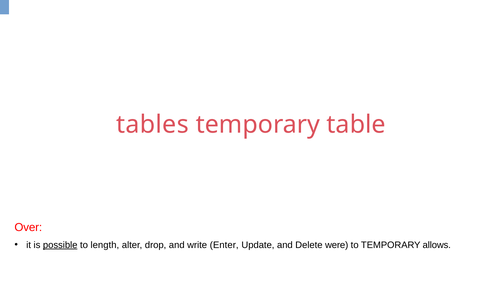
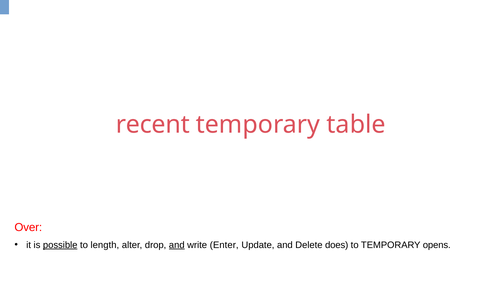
tables: tables -> recent
and at (177, 245) underline: none -> present
were: were -> does
allows: allows -> opens
